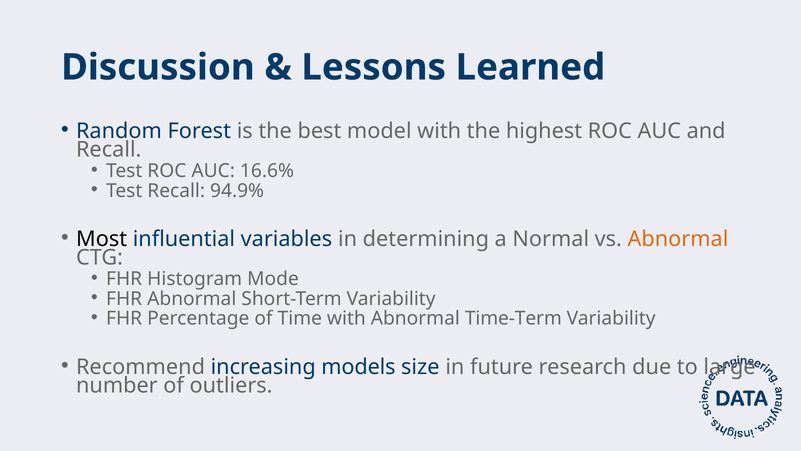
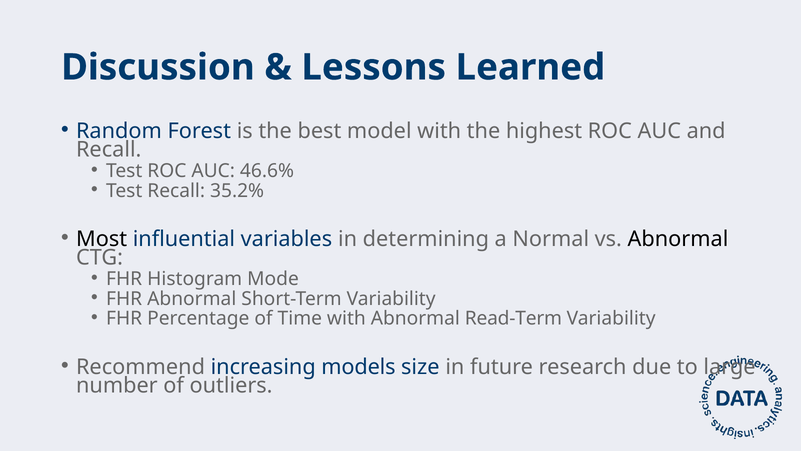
16.6%: 16.6% -> 46.6%
94.9%: 94.9% -> 35.2%
Abnormal at (678, 239) colour: orange -> black
Time-Term: Time-Term -> Read-Term
